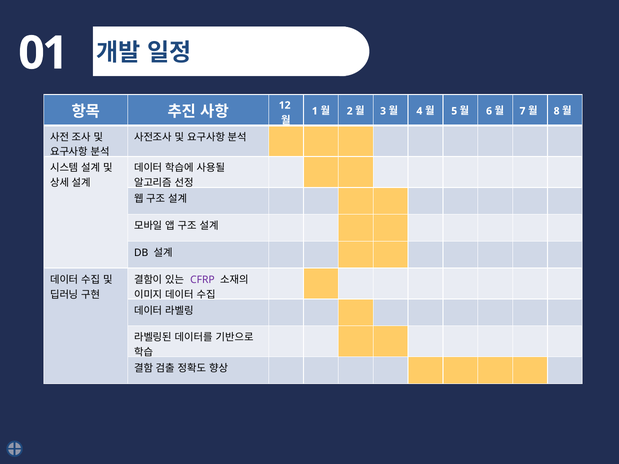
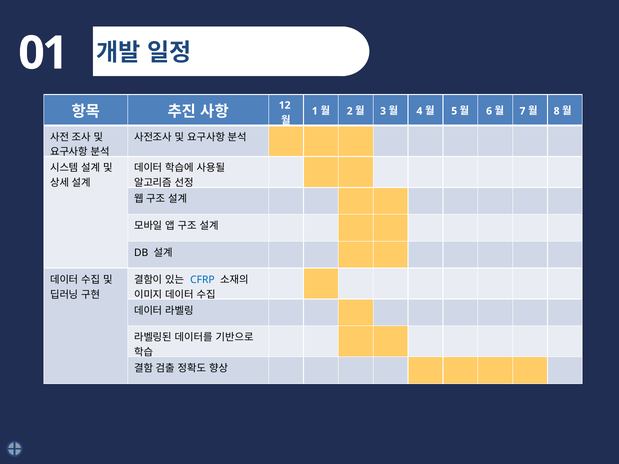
CFRP colour: purple -> blue
